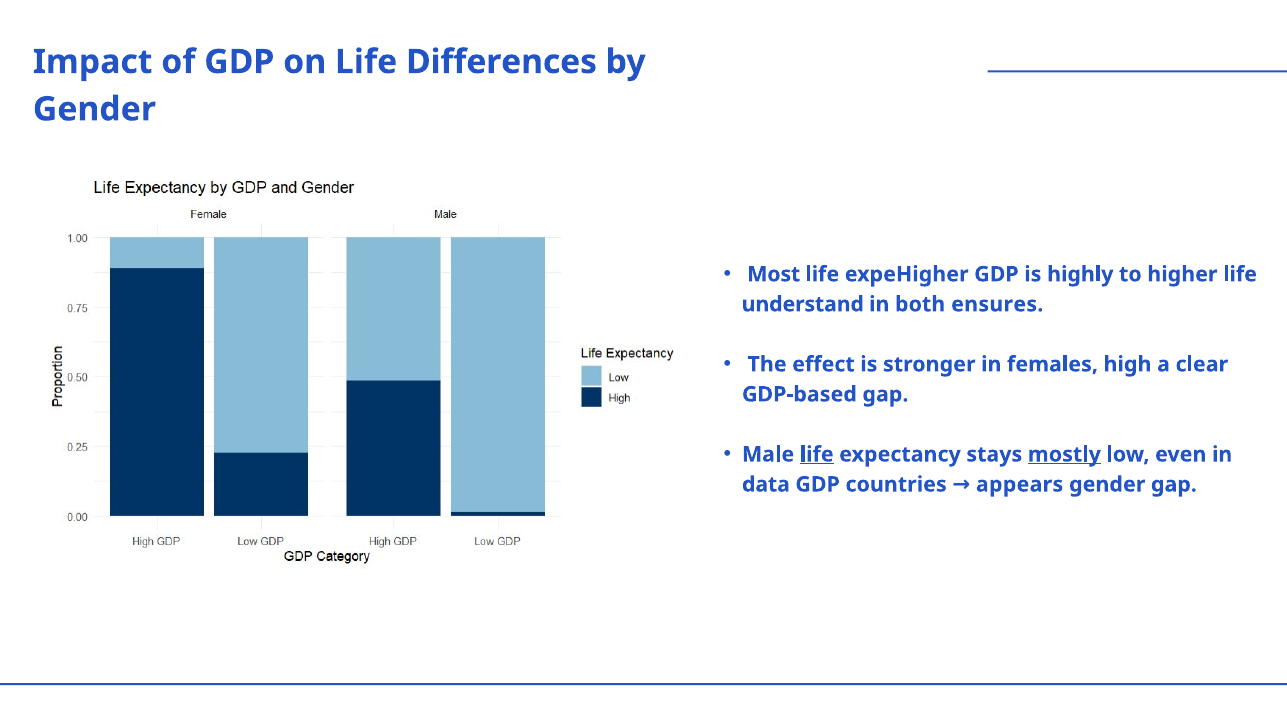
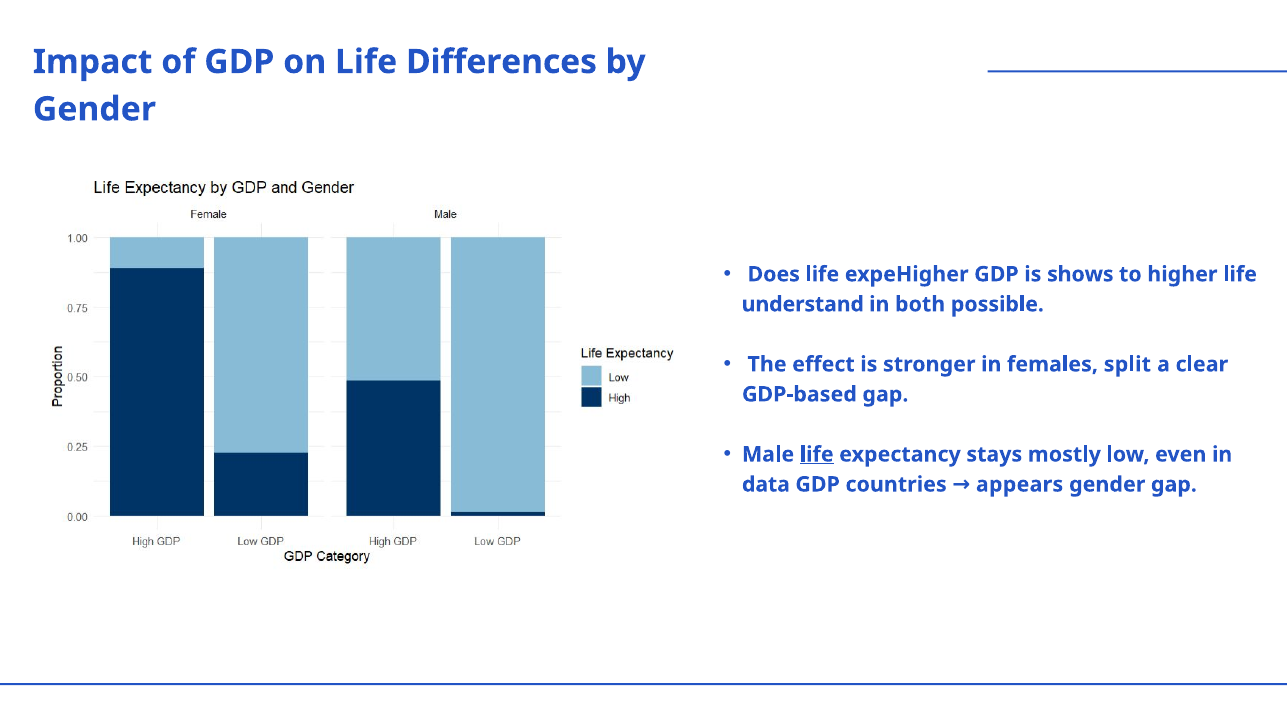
Most: Most -> Does
highly: highly -> shows
ensures: ensures -> possible
high: high -> split
mostly underline: present -> none
